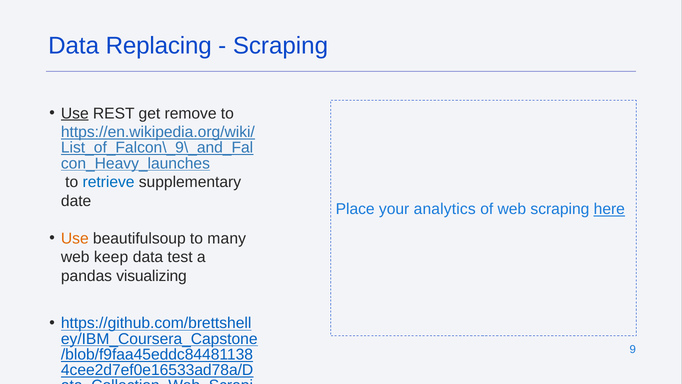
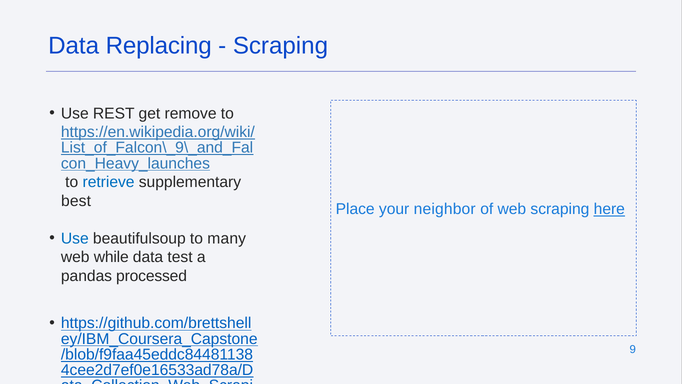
Use at (75, 113) underline: present -> none
date: date -> best
analytics: analytics -> neighbor
Use at (75, 238) colour: orange -> blue
keep: keep -> while
visualizing: visualizing -> processed
